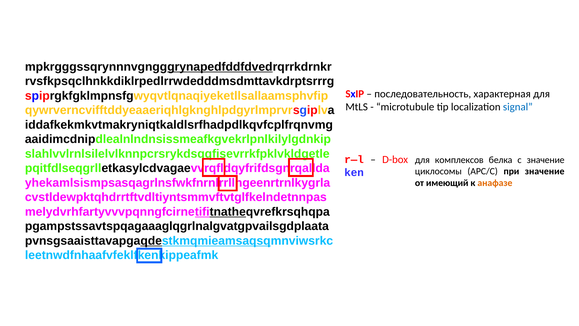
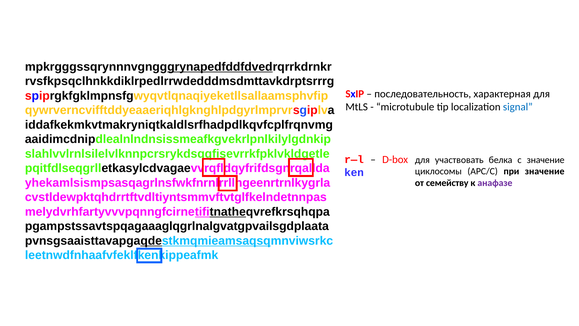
комплексов: комплексов -> участвовать
имеющий: имеющий -> семейству
анафазе colour: orange -> purple
